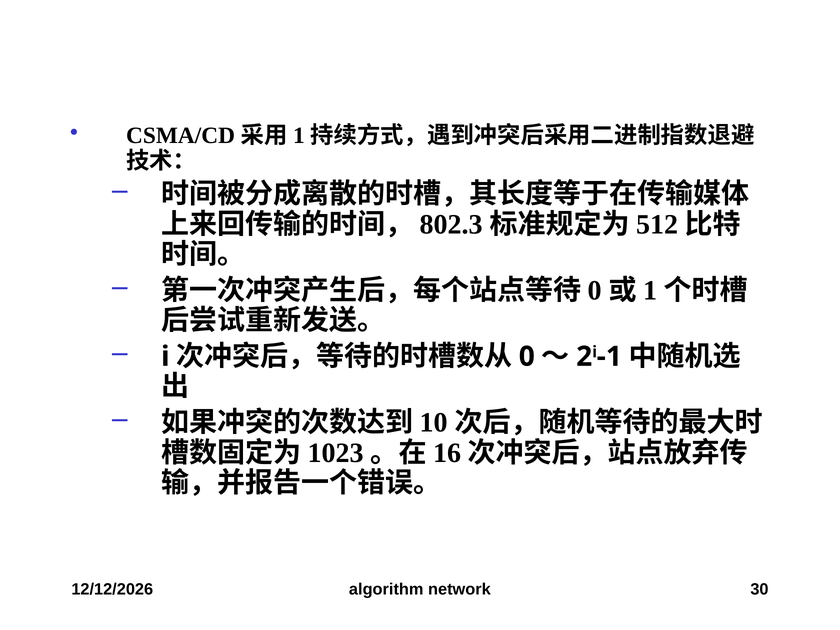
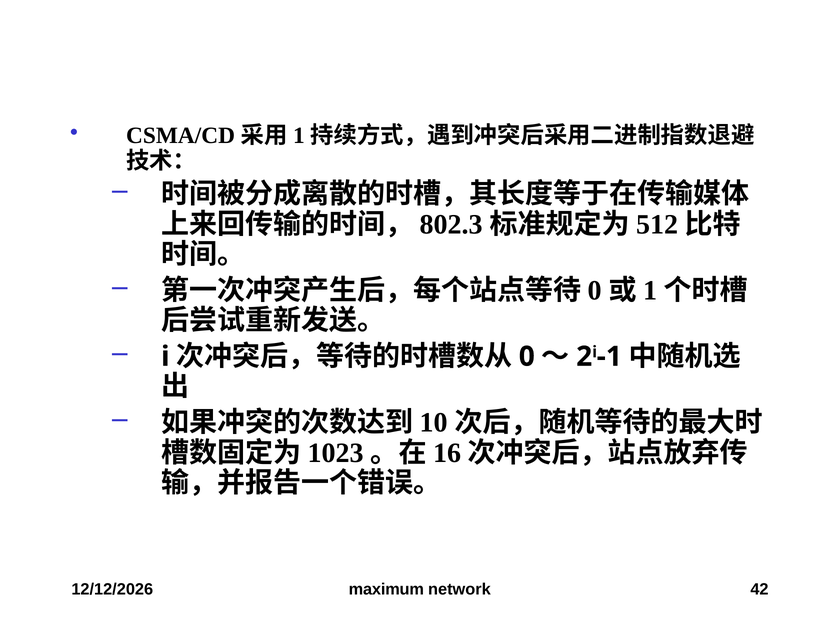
algorithm: algorithm -> maximum
30: 30 -> 42
